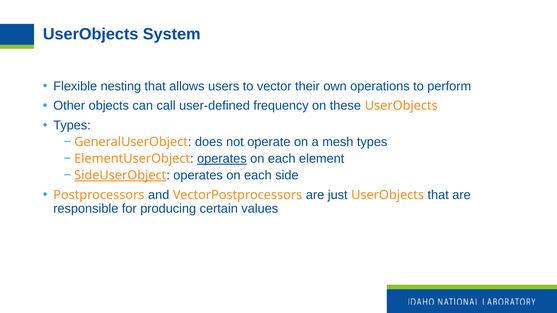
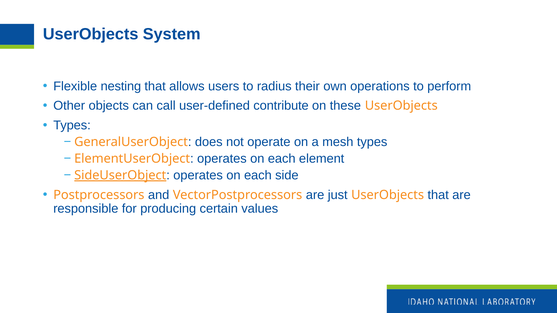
vector: vector -> radius
frequency: frequency -> contribute
operates at (222, 159) underline: present -> none
